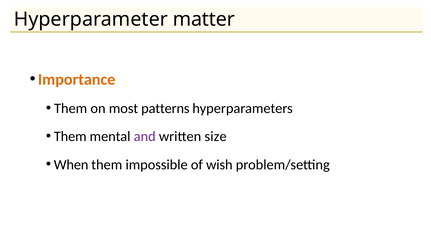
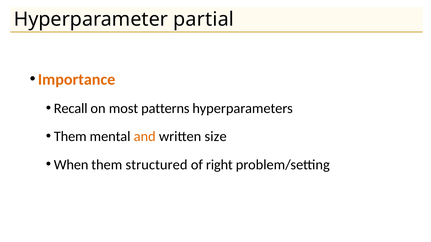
matter: matter -> partial
Them at (71, 109): Them -> Recall
and colour: purple -> orange
impossible: impossible -> structured
wish: wish -> right
